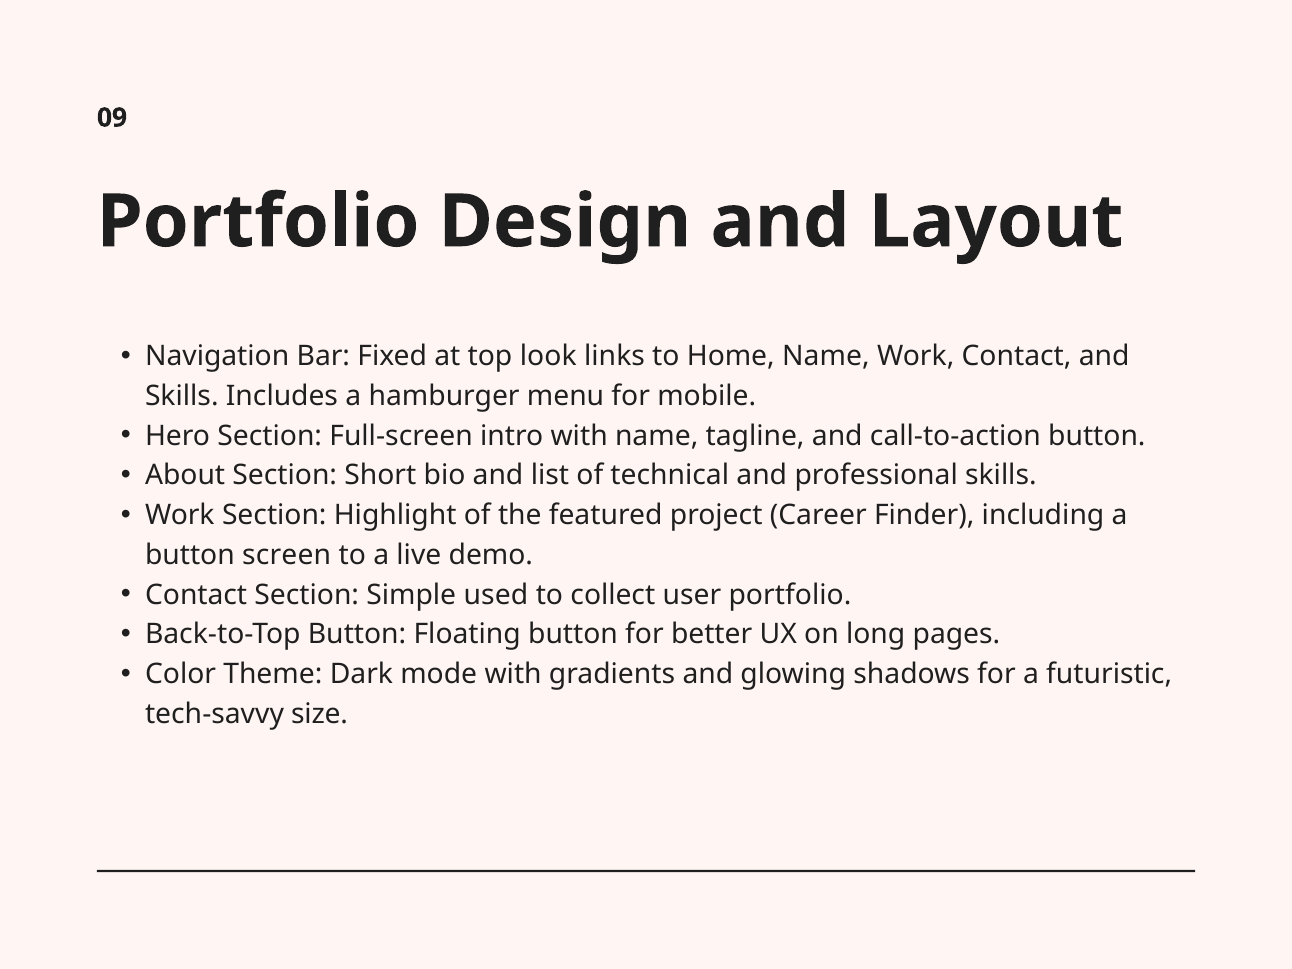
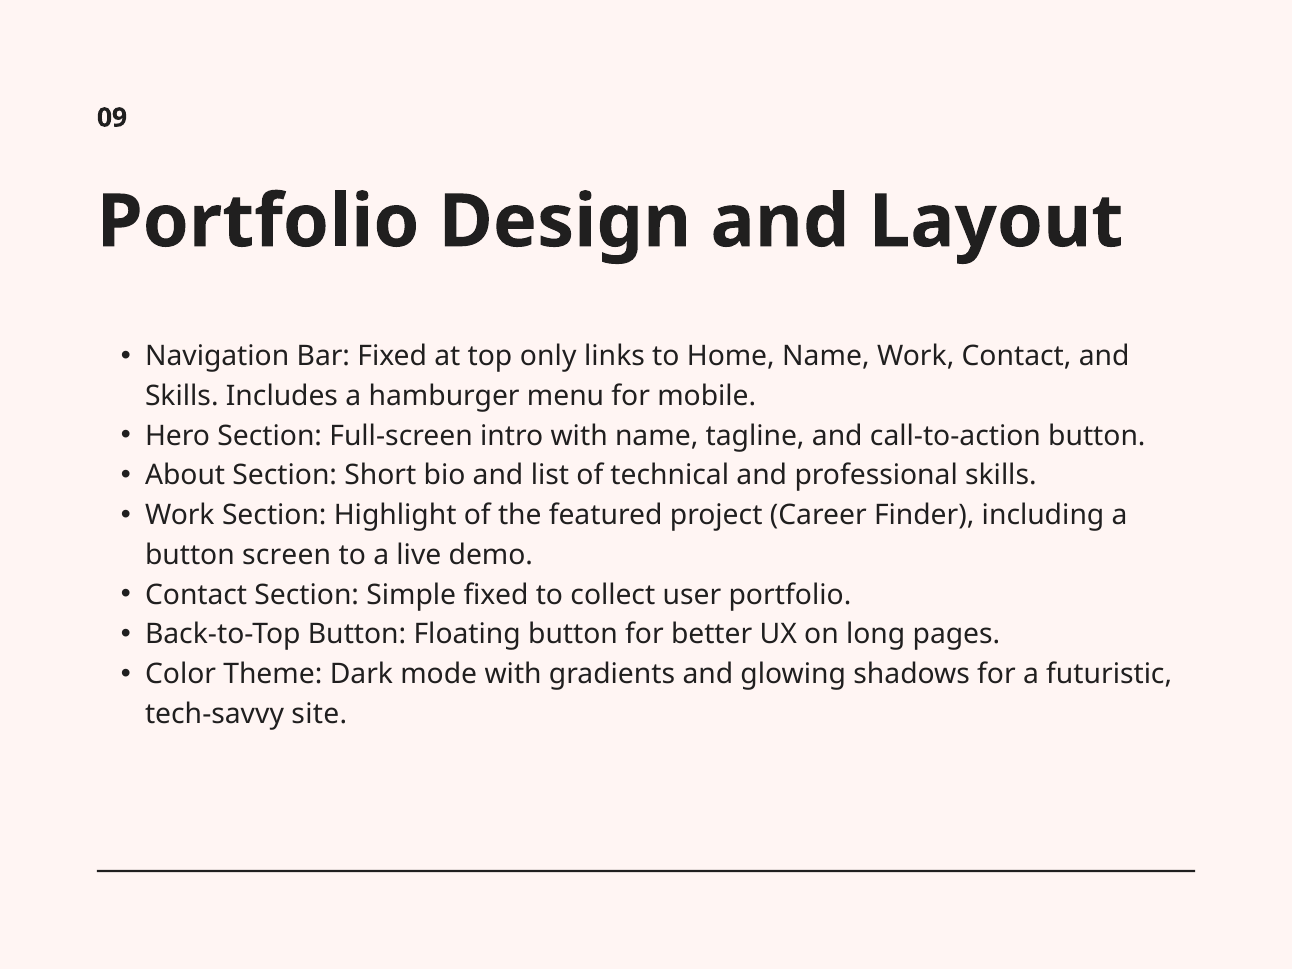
look: look -> only
Simple used: used -> fixed
size: size -> site
